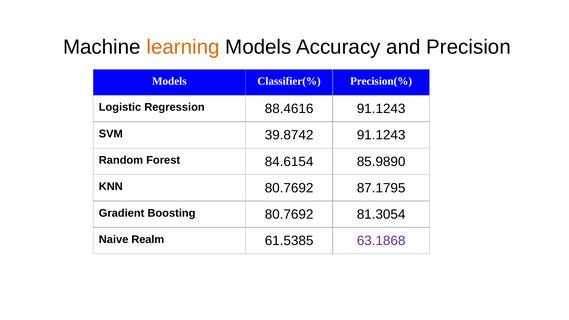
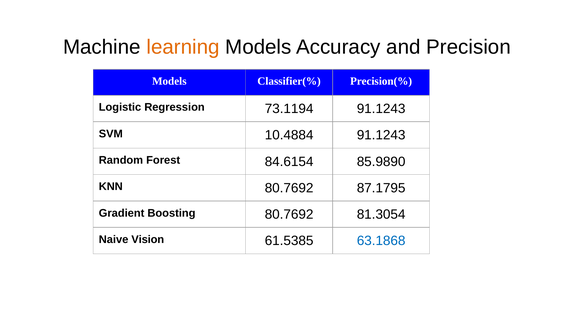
88.4616: 88.4616 -> 73.1194
39.8742: 39.8742 -> 10.4884
Realm: Realm -> Vision
63.1868 colour: purple -> blue
